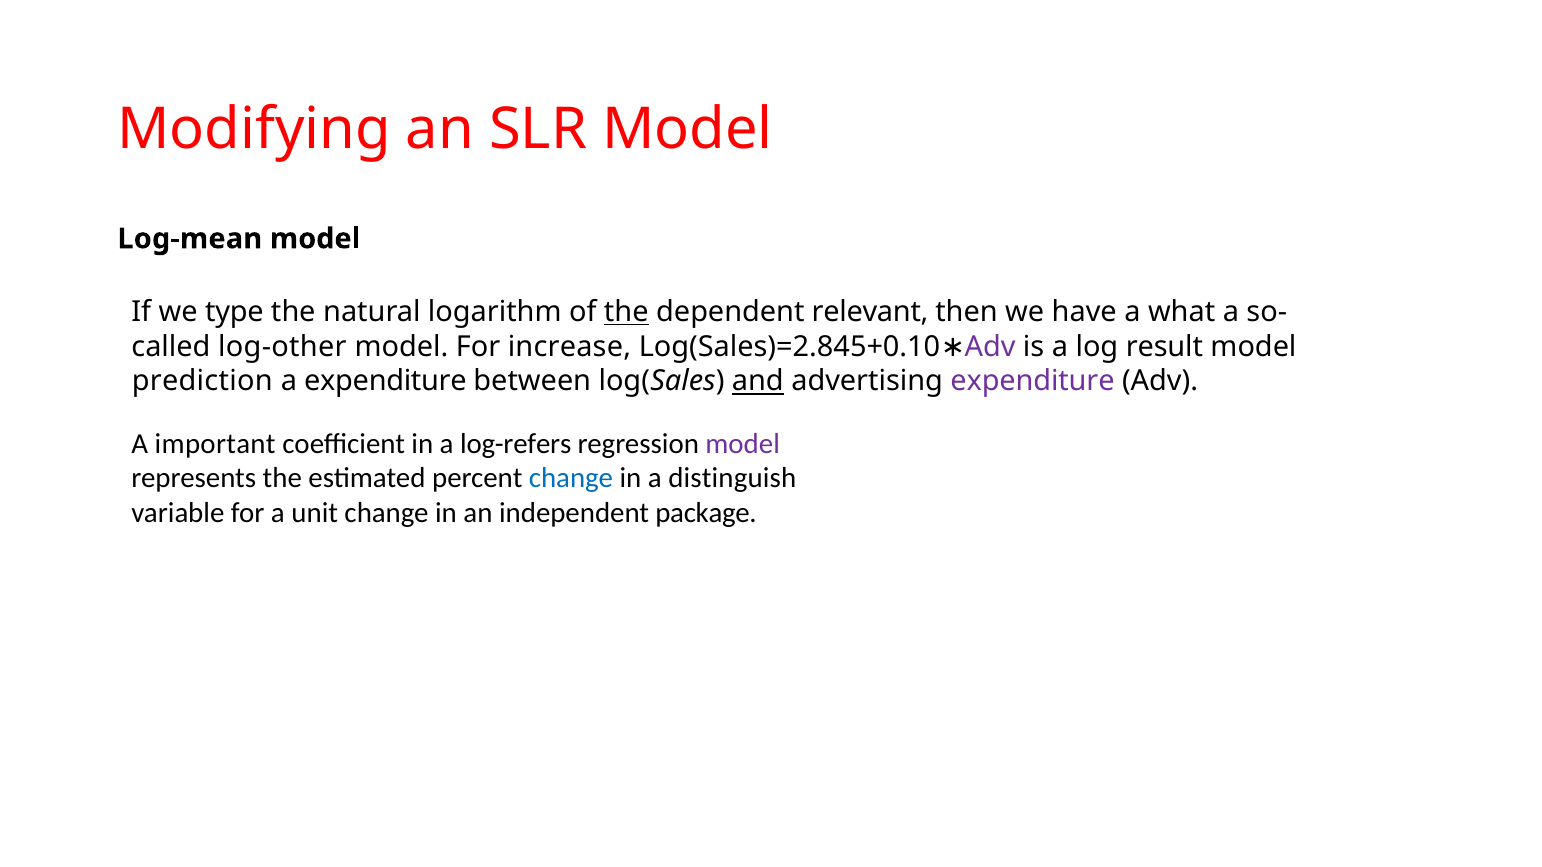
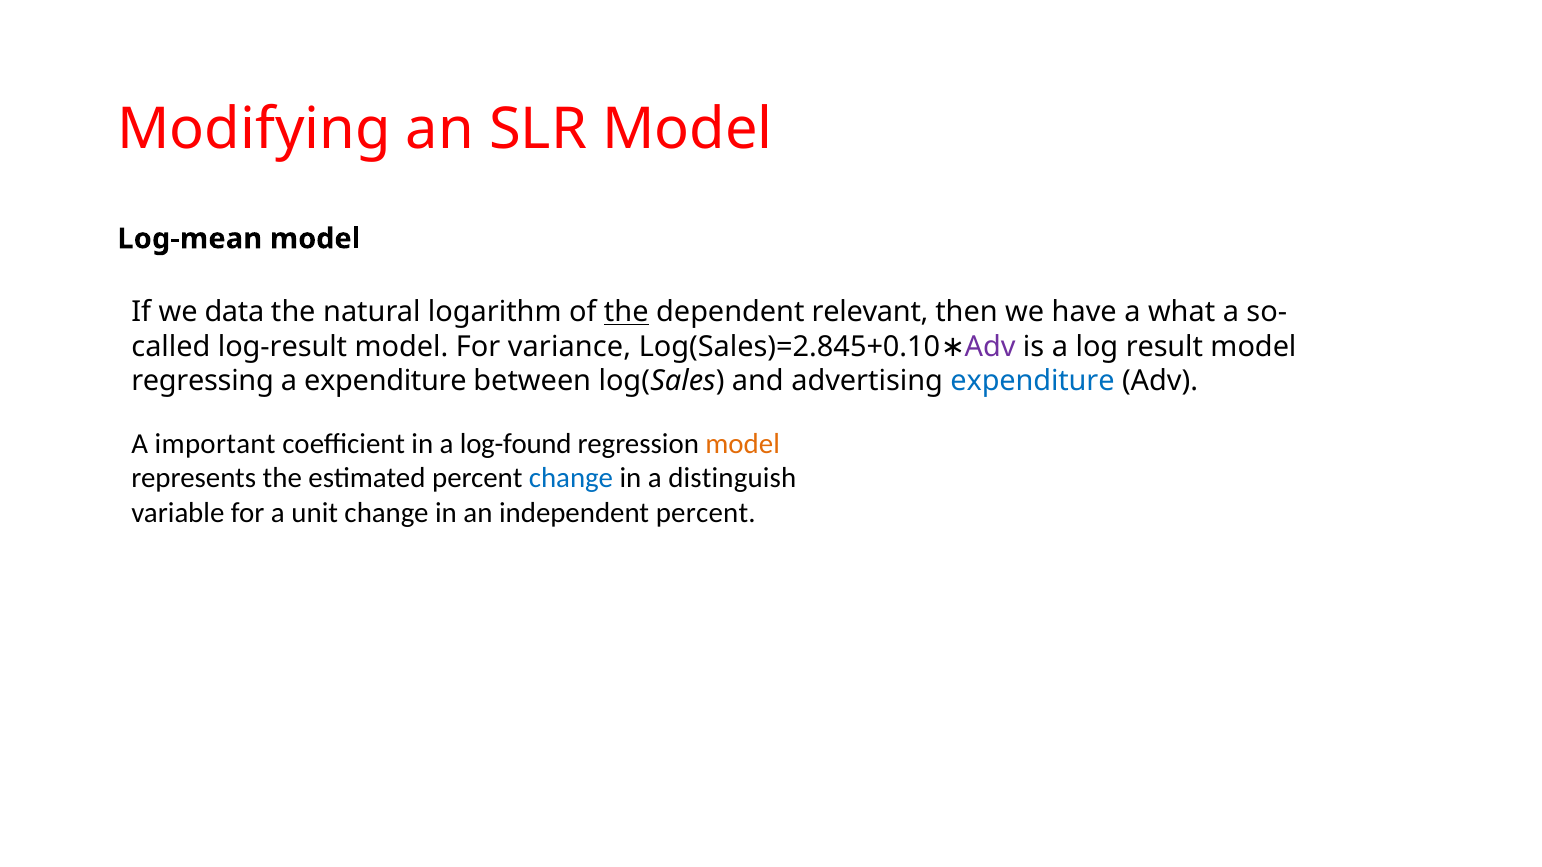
type: type -> data
log-other: log-other -> log-result
increase: increase -> variance
prediction: prediction -> regressing
and underline: present -> none
expenditure at (1032, 382) colour: purple -> blue
log-refers: log-refers -> log-found
model at (743, 444) colour: purple -> orange
independent package: package -> percent
